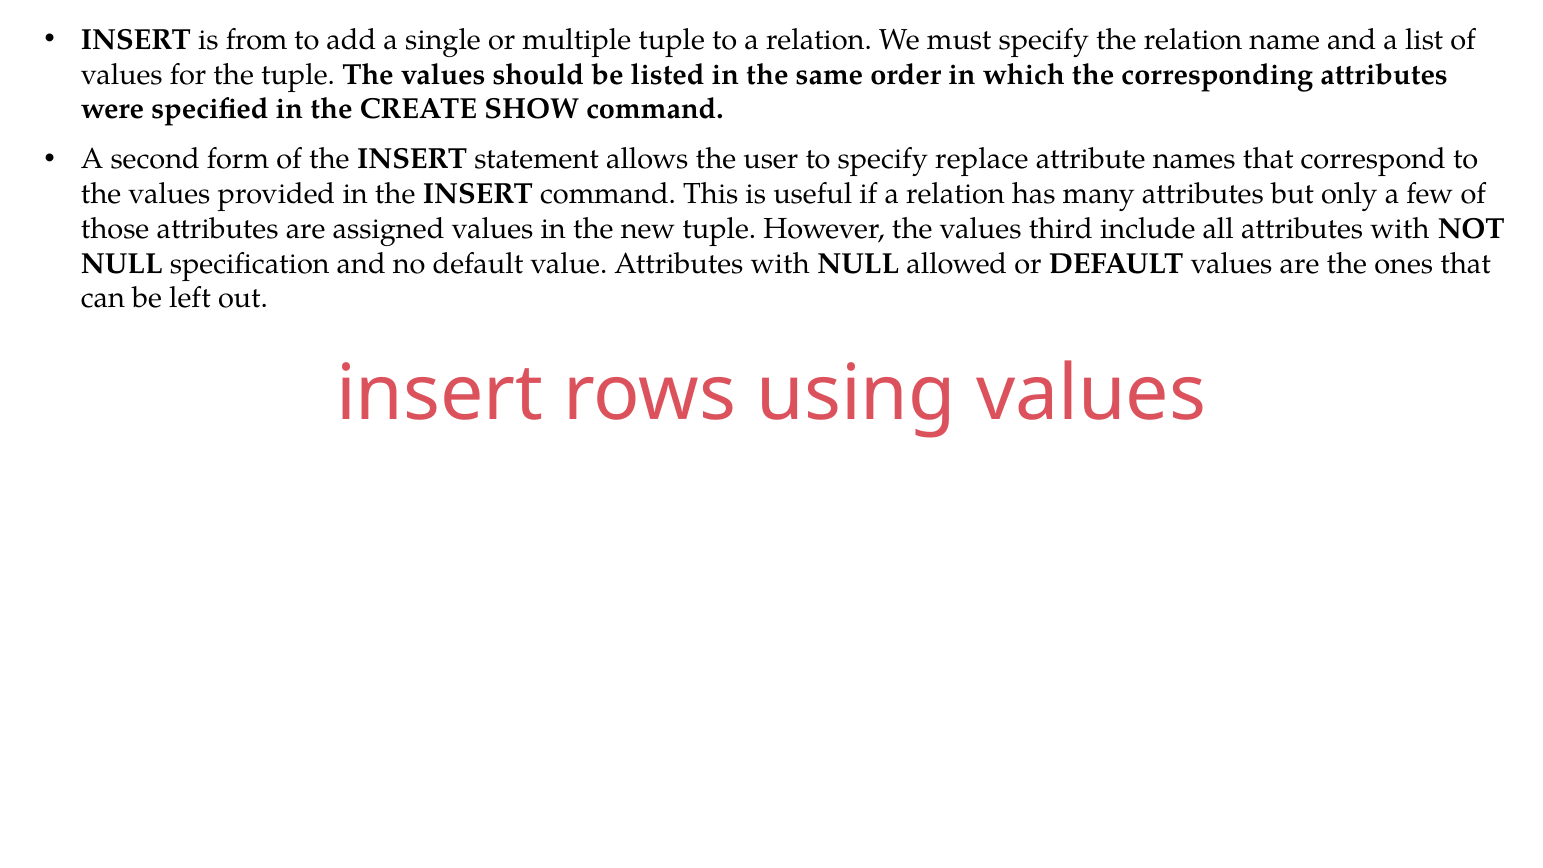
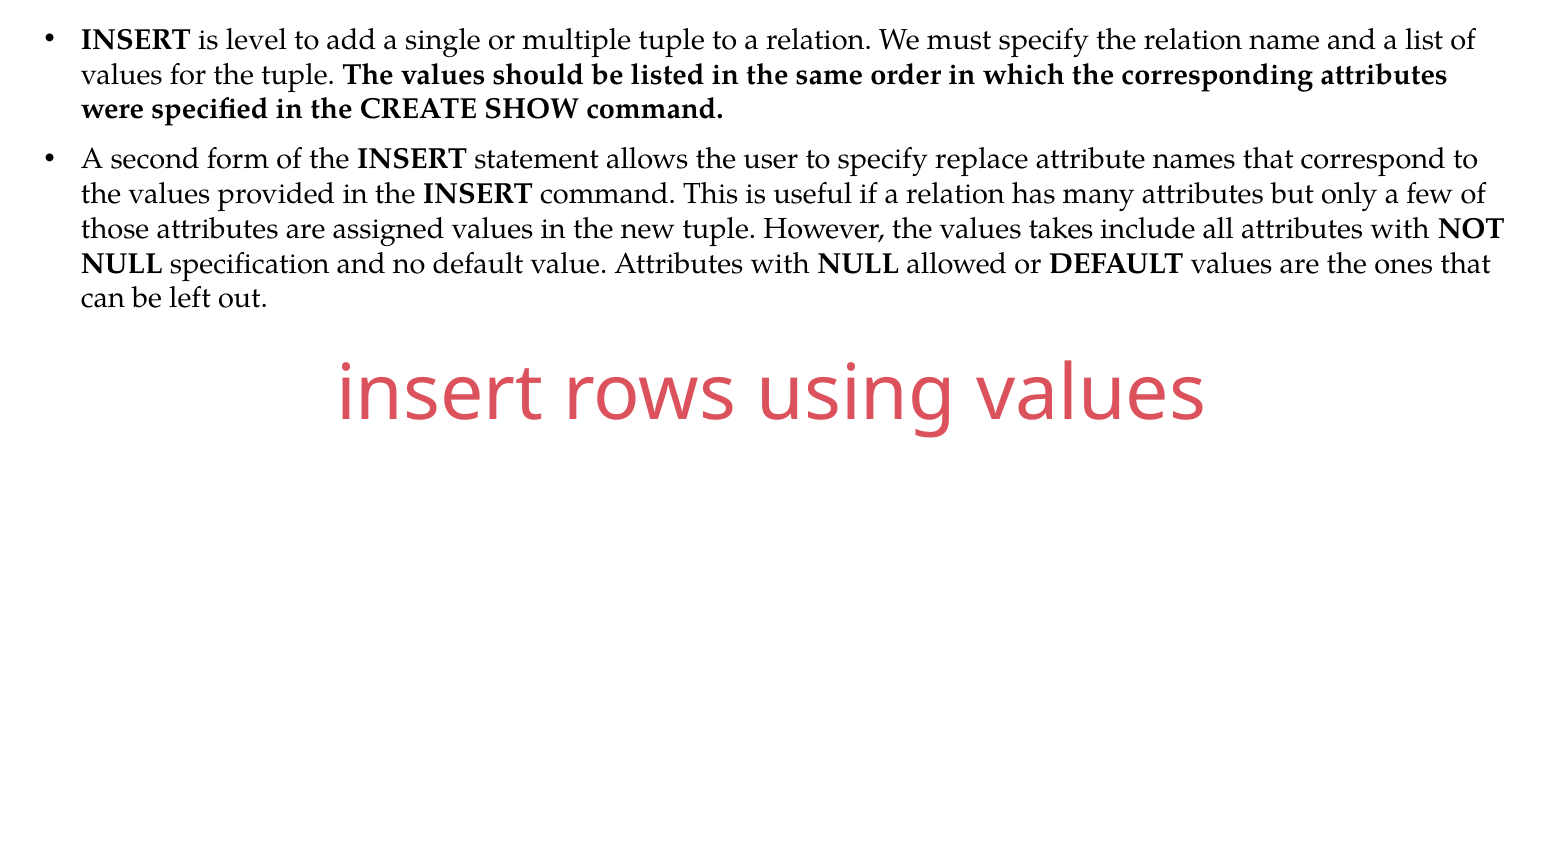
from: from -> level
third: third -> takes
